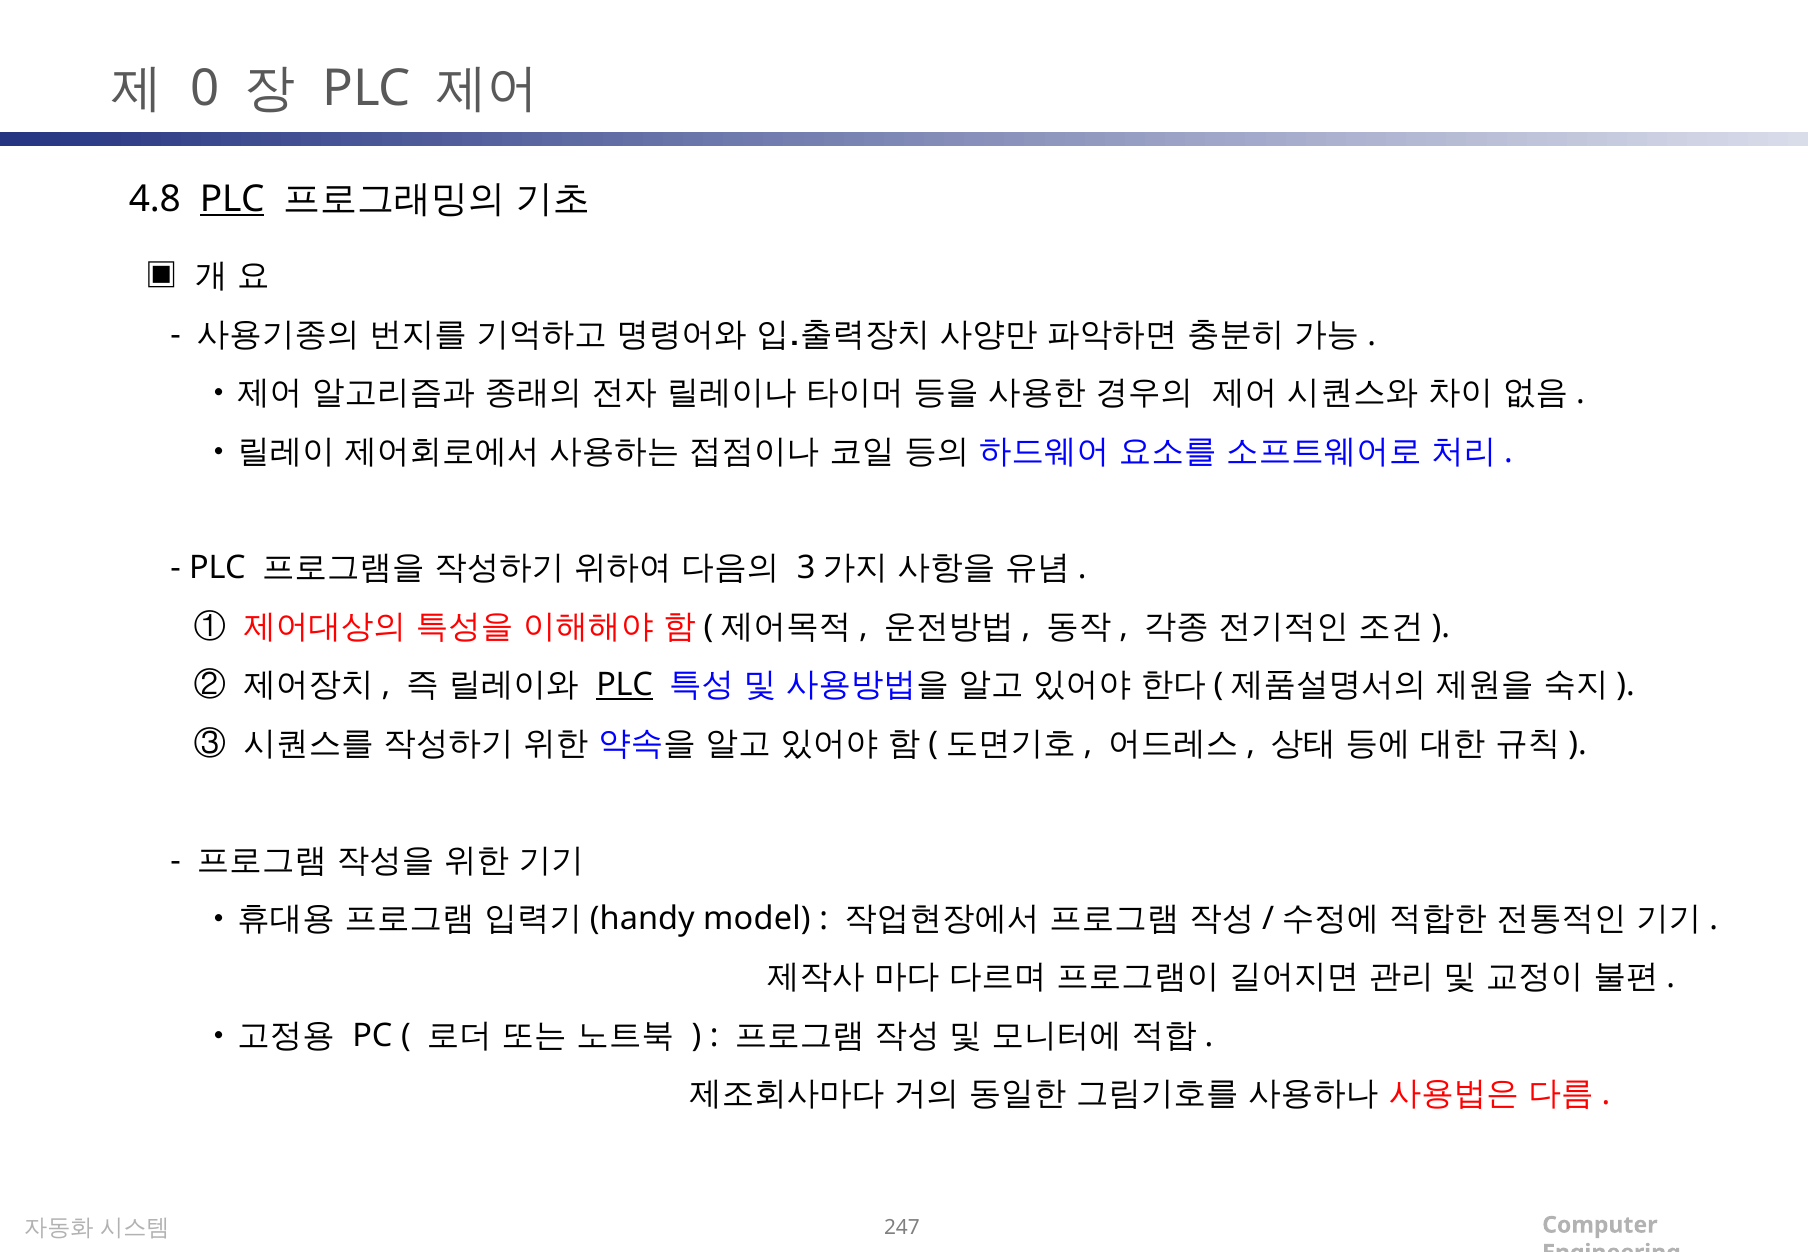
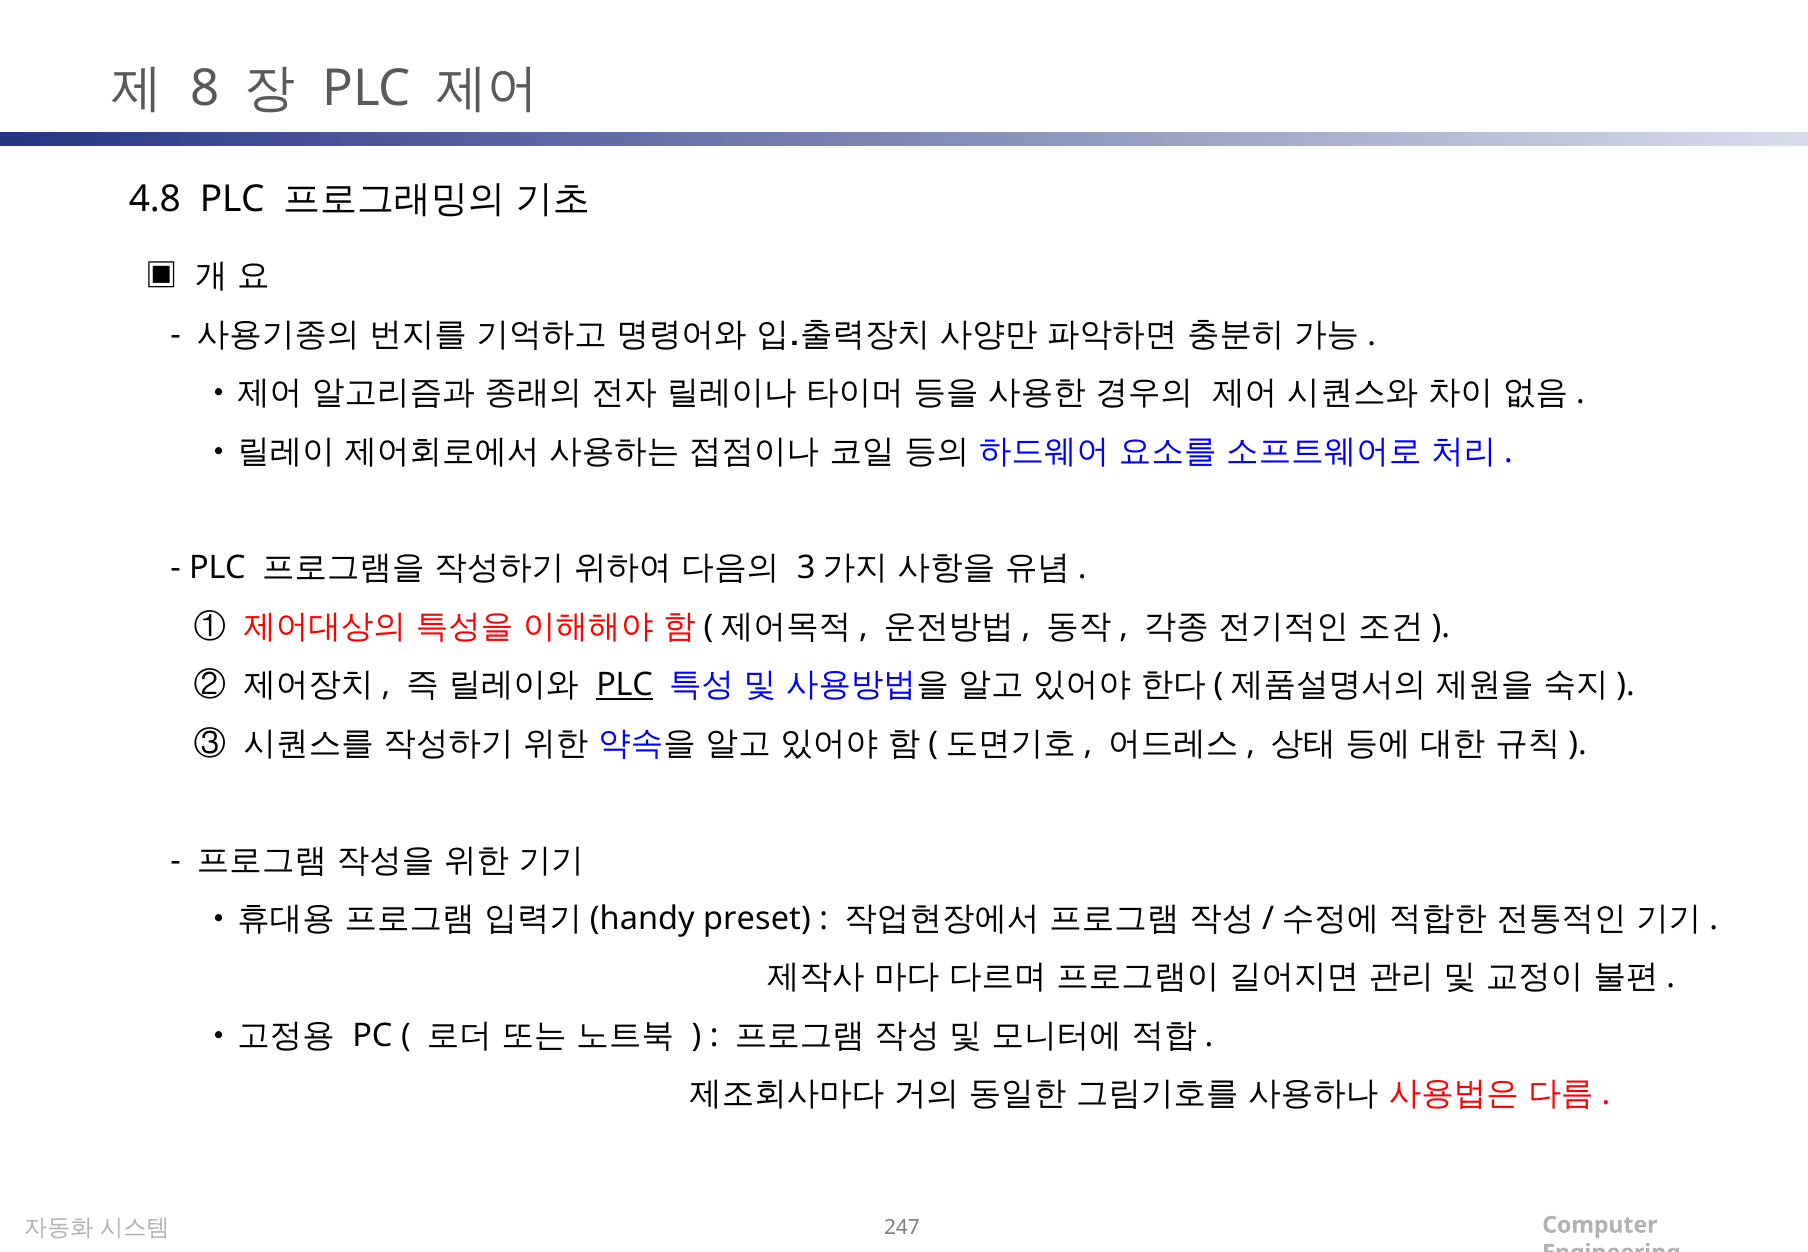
0: 0 -> 8
PLC at (232, 199) underline: present -> none
model: model -> preset
